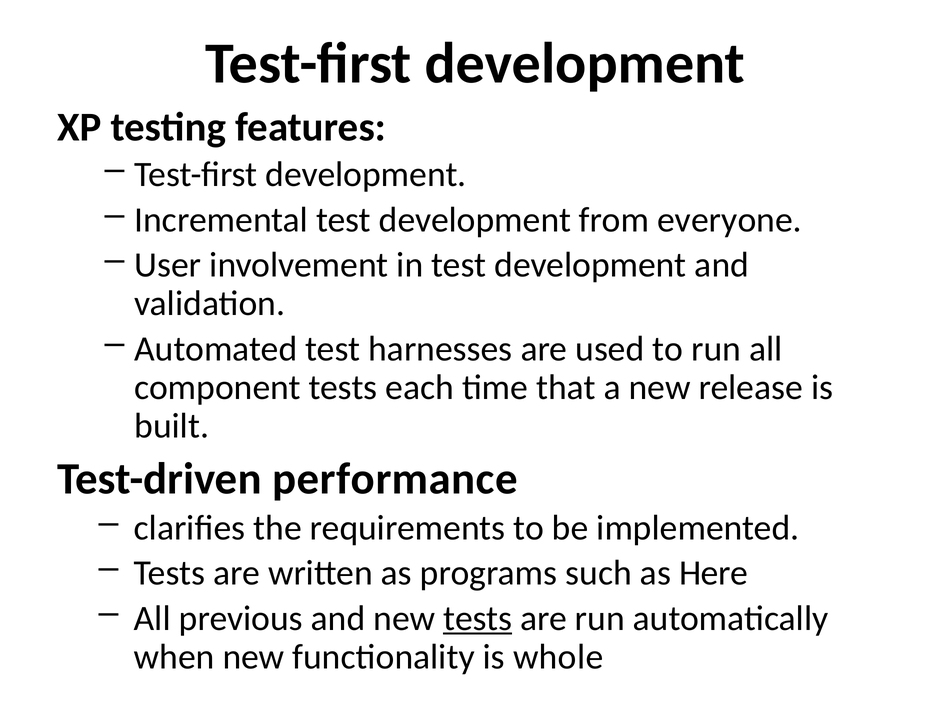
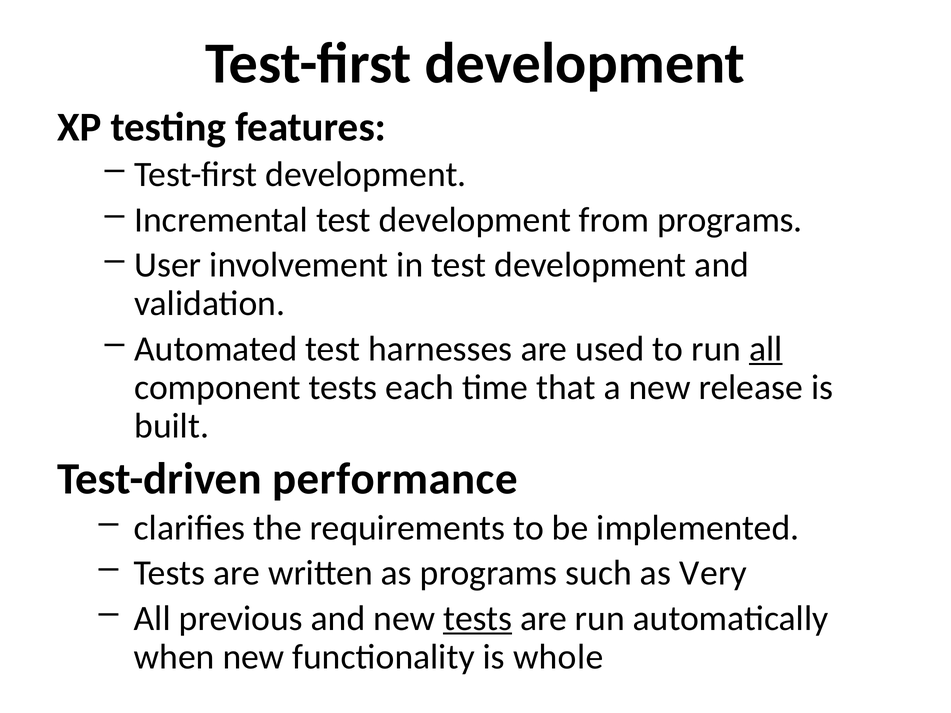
from everyone: everyone -> programs
all at (766, 349) underline: none -> present
Here: Here -> Very
